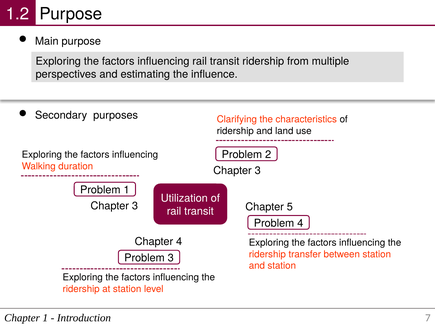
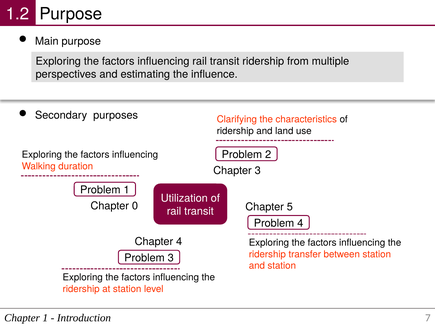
3 at (135, 206): 3 -> 0
